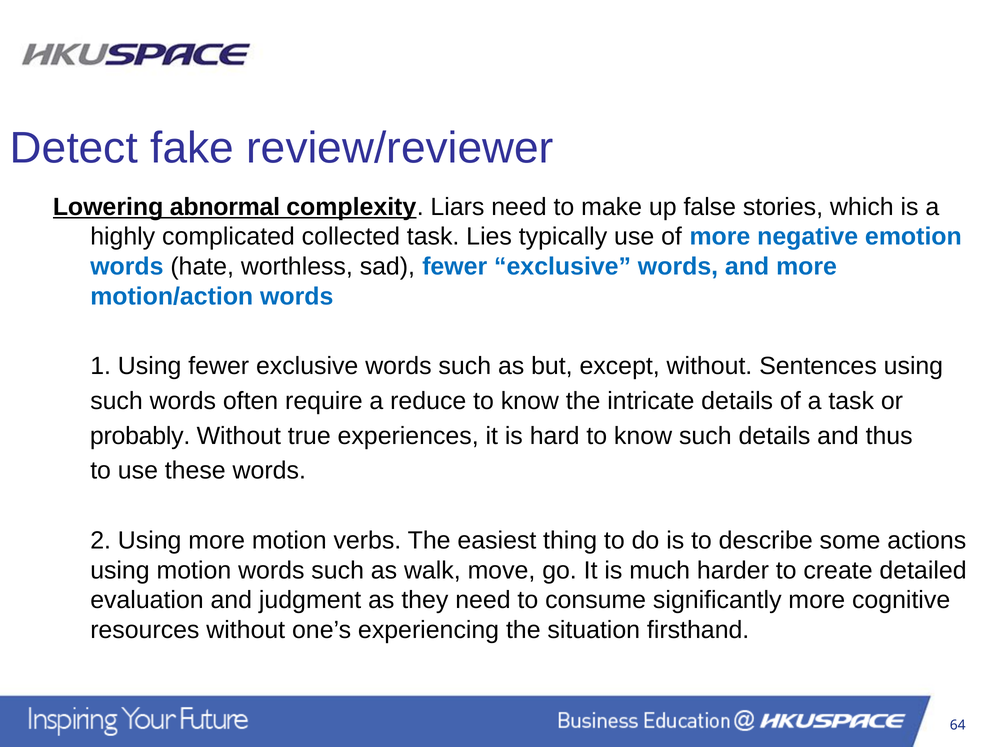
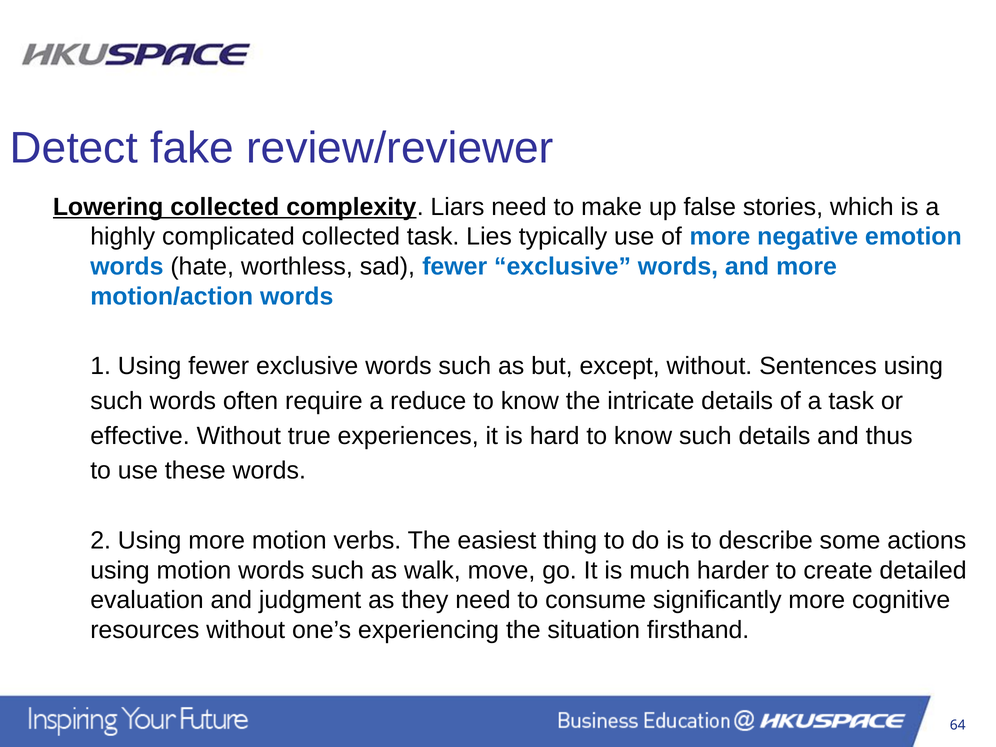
Lowering abnormal: abnormal -> collected
probably: probably -> effective
